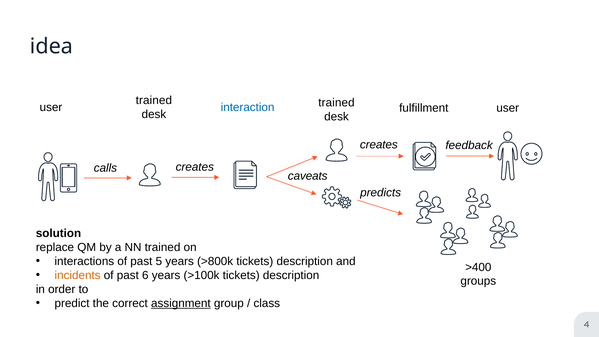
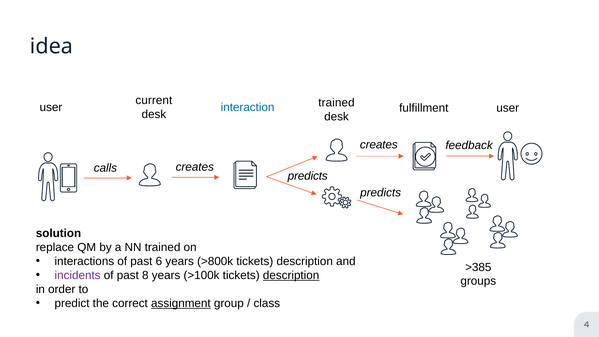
trained at (154, 100): trained -> current
caveats at (308, 176): caveats -> predicts
5: 5 -> 6
>400: >400 -> >385
incidents colour: orange -> purple
6: 6 -> 8
description at (291, 275) underline: none -> present
